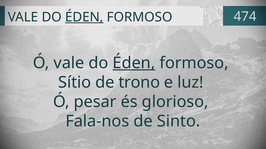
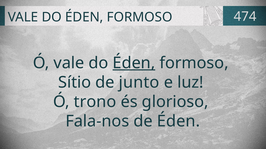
ÉDEN at (84, 17) underline: present -> none
trono: trono -> junto
pesar: pesar -> trono
de Sinto: Sinto -> Éden
